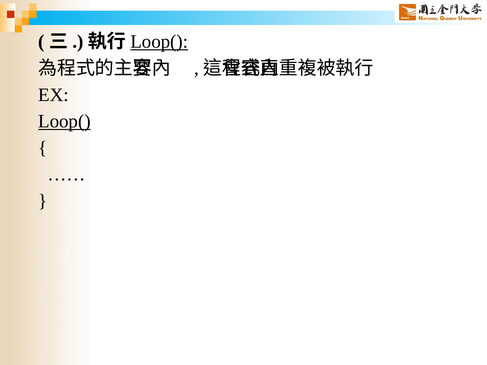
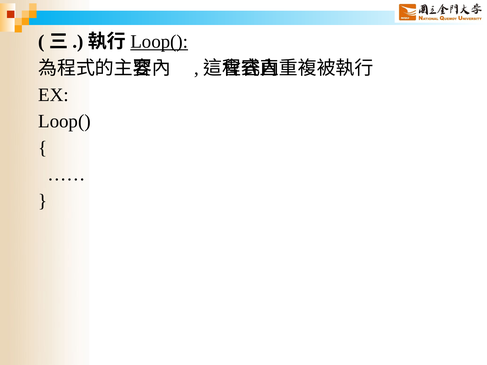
Loop( at (64, 121) underline: present -> none
